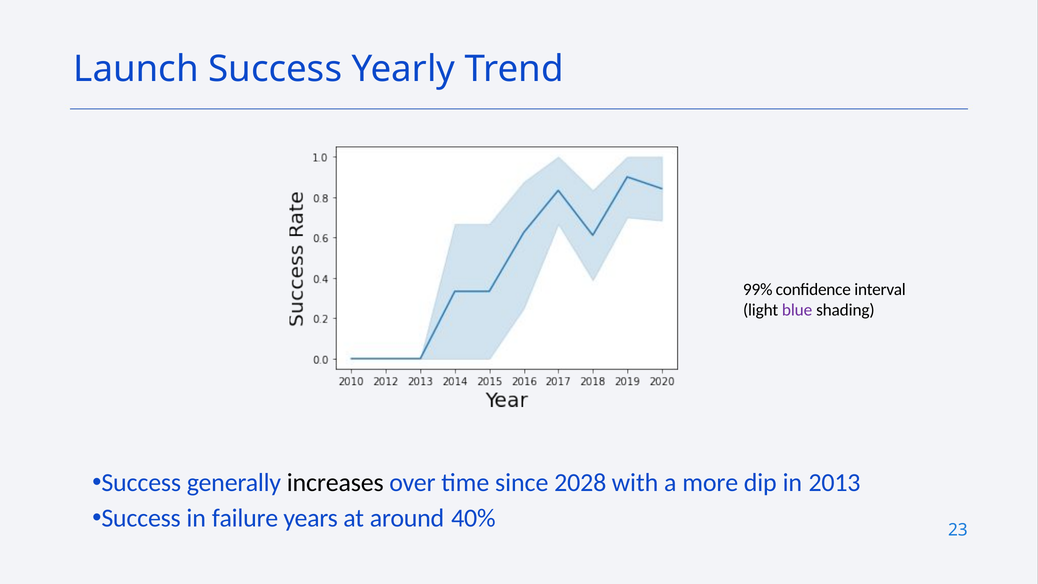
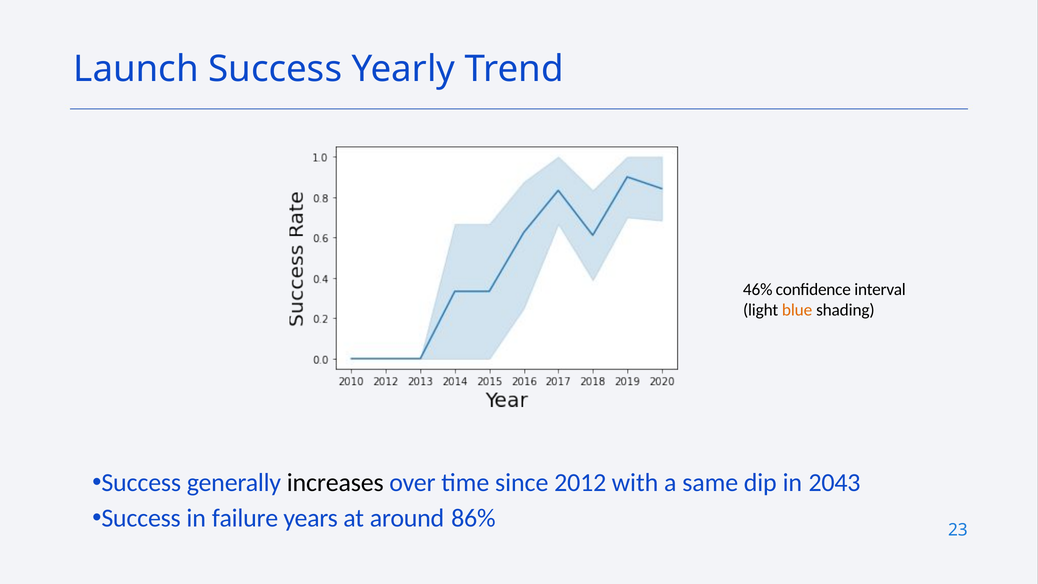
99%: 99% -> 46%
blue colour: purple -> orange
2028: 2028 -> 2012
more: more -> same
2013: 2013 -> 2043
40%: 40% -> 86%
